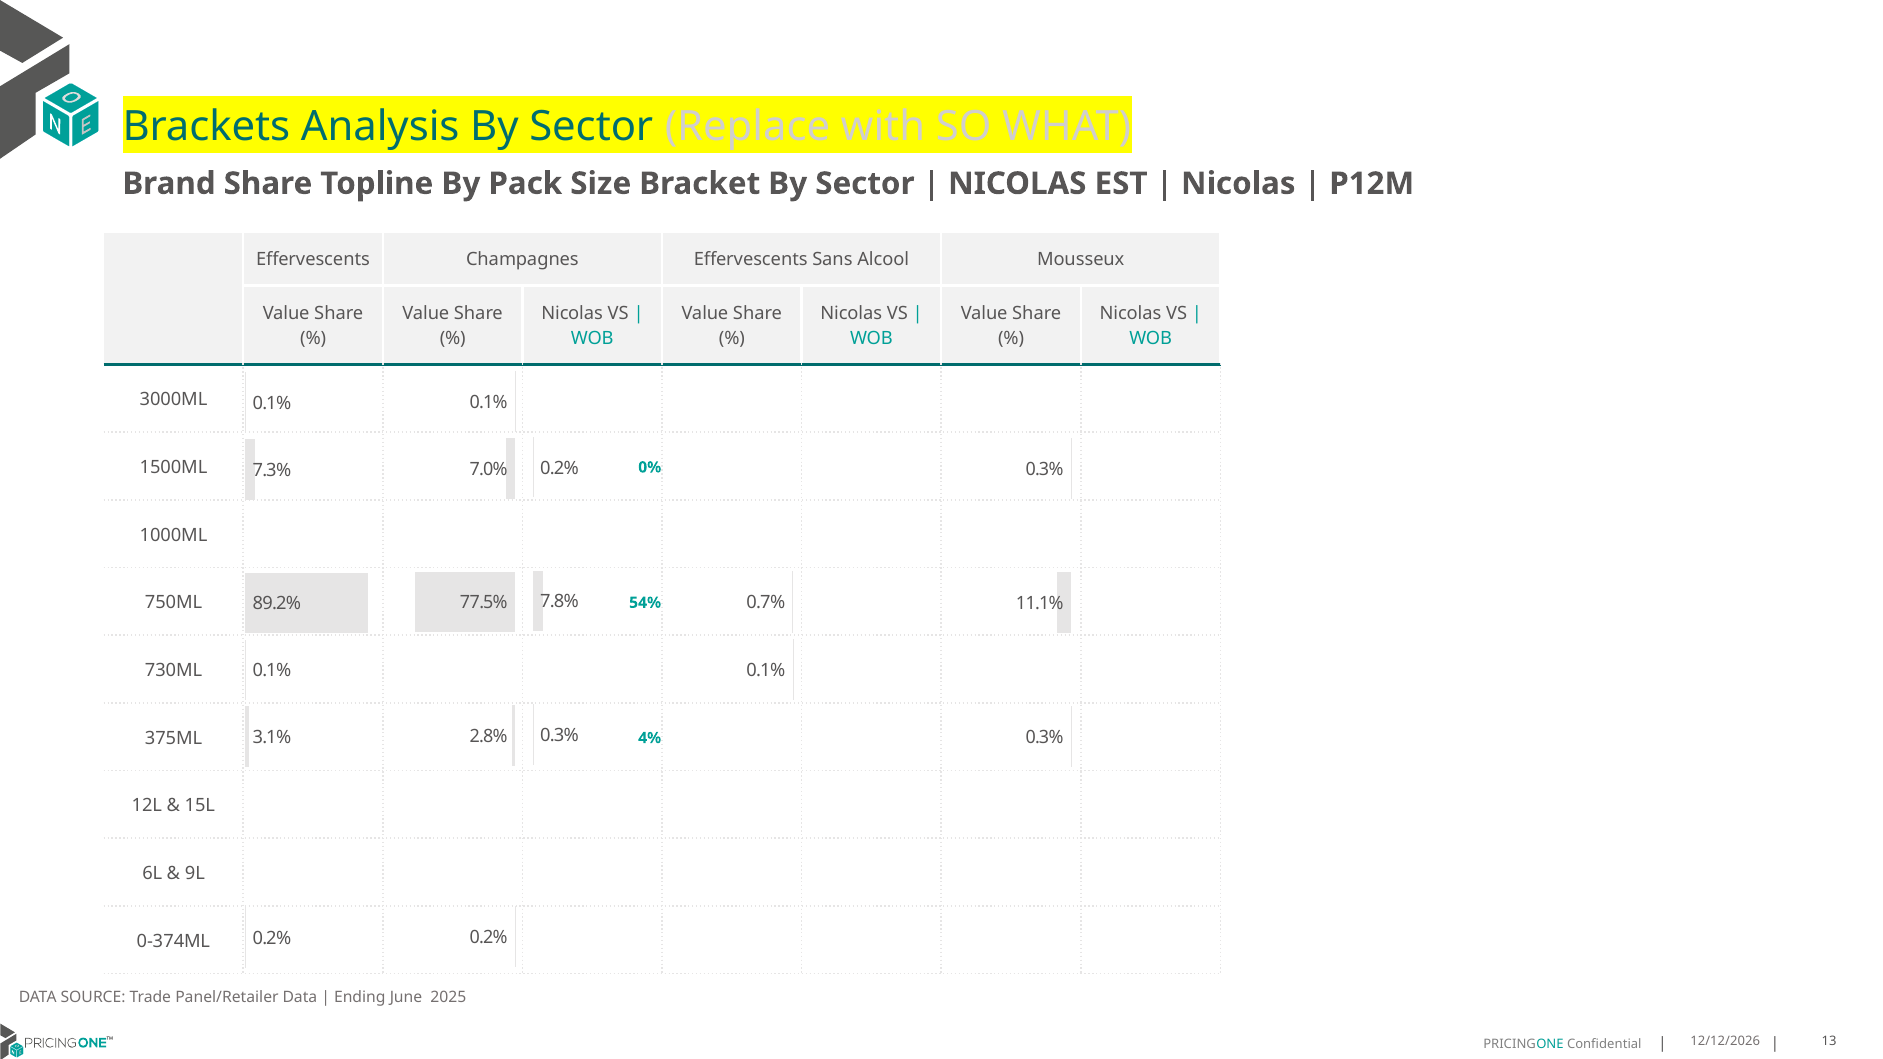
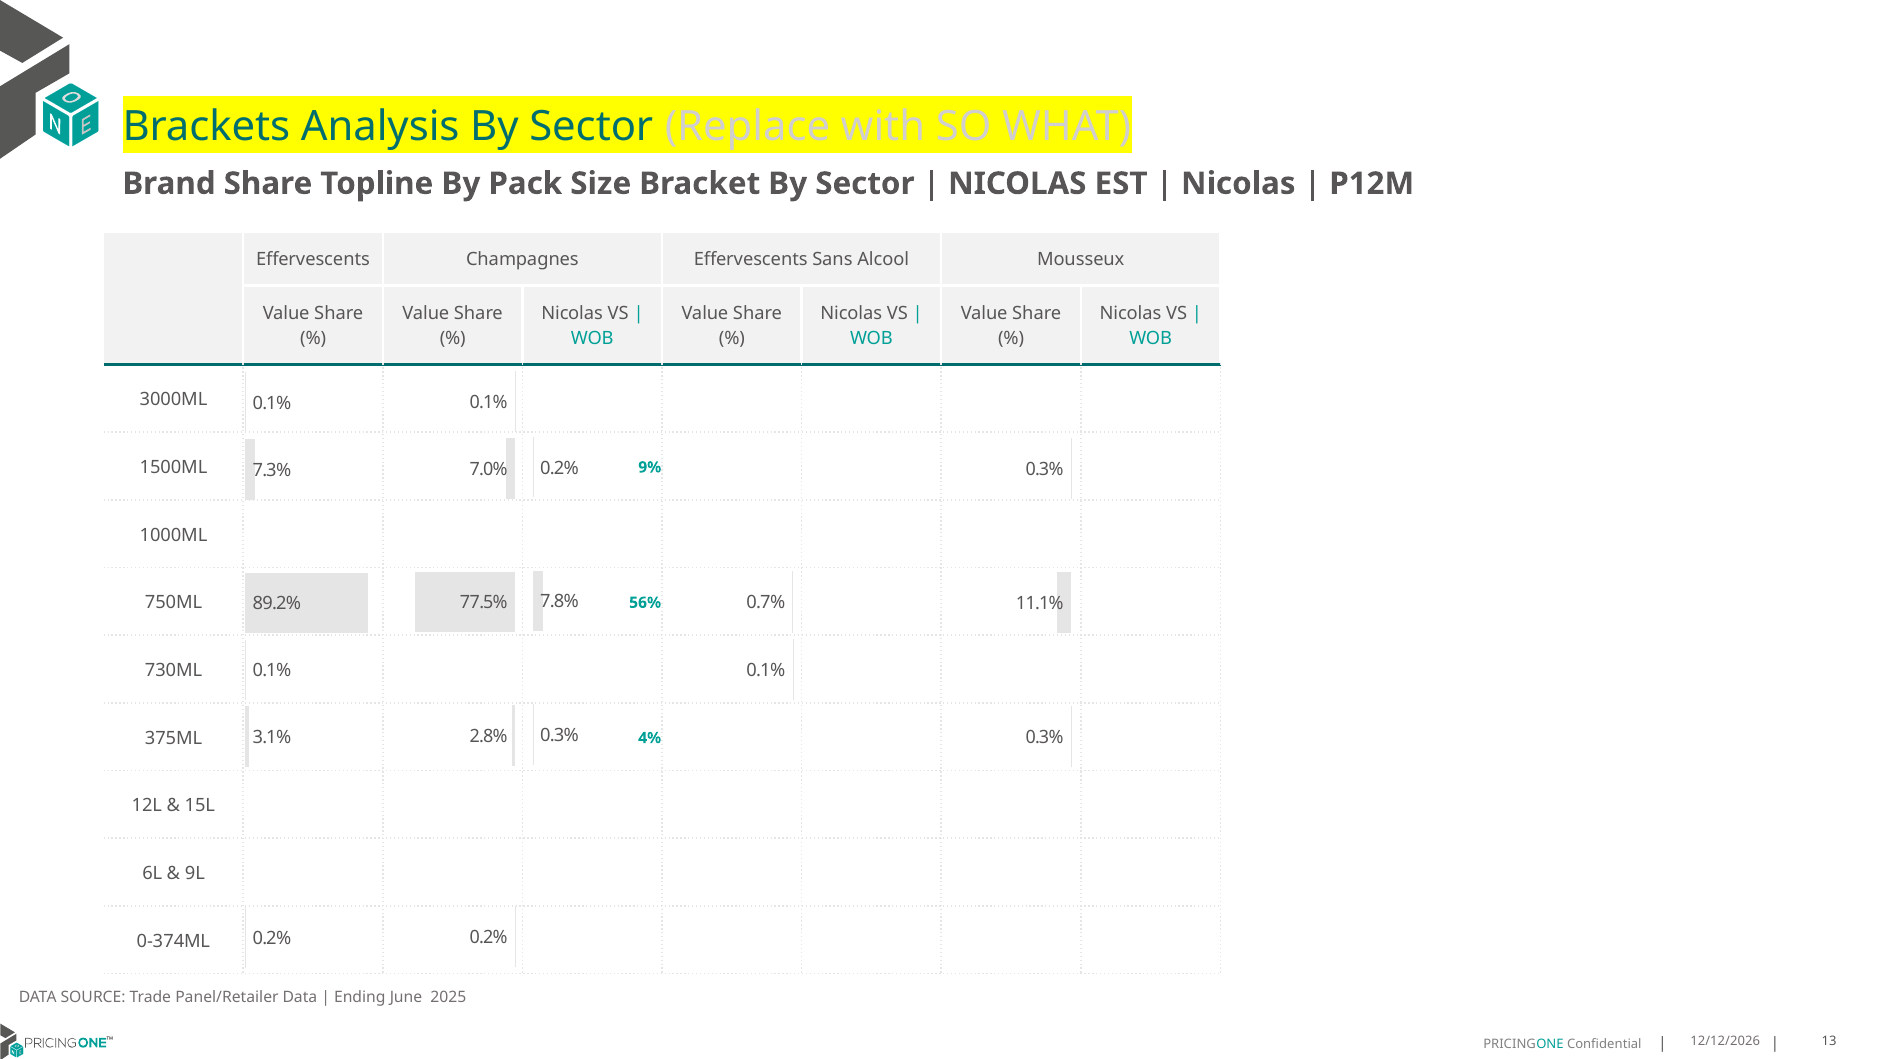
0%: 0% -> 9%
54%: 54% -> 56%
